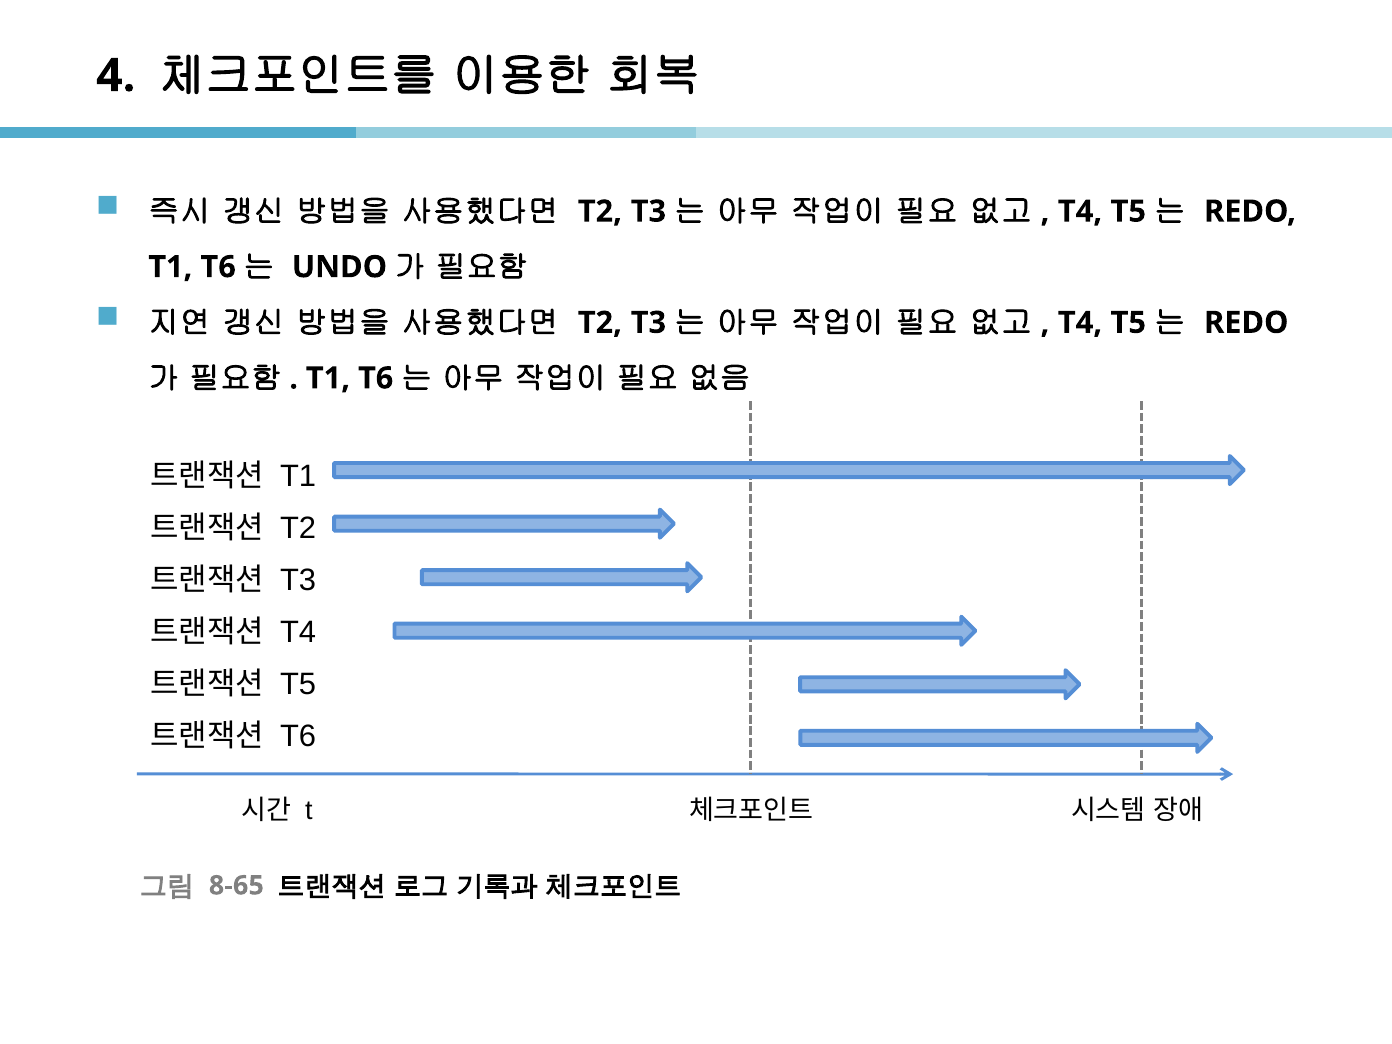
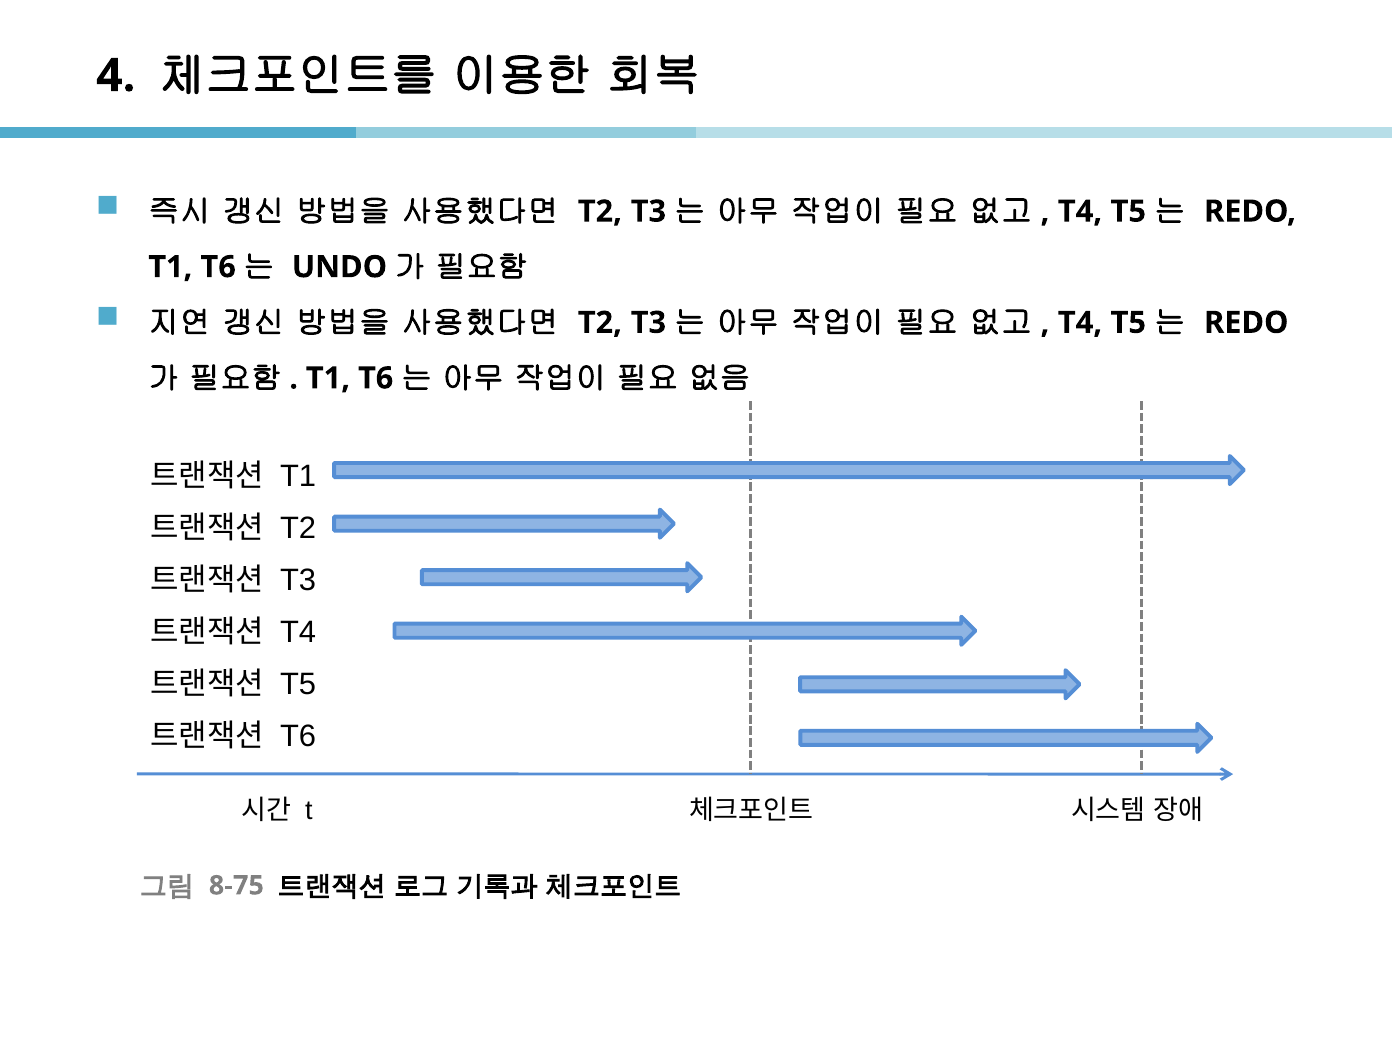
8-65: 8-65 -> 8-75
